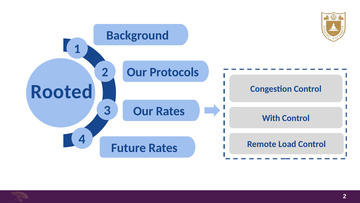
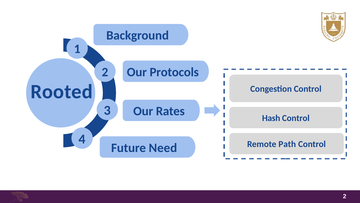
With: With -> Hash
Load: Load -> Path
Future Rates: Rates -> Need
